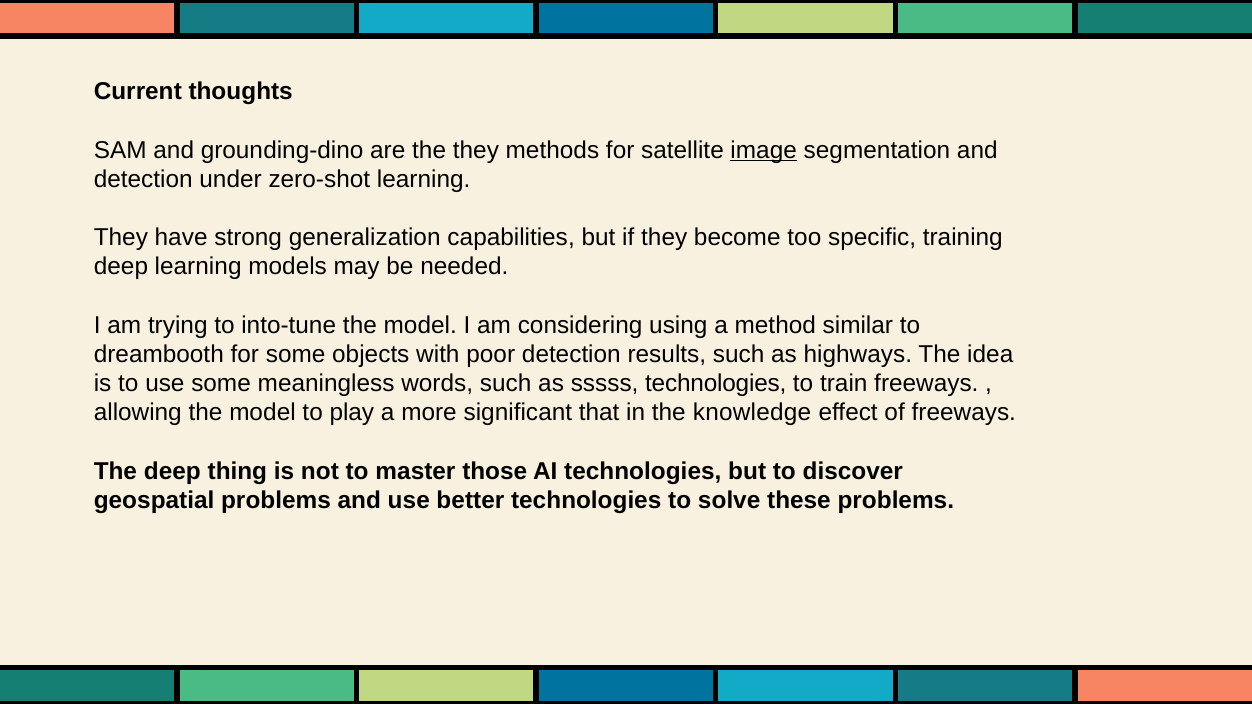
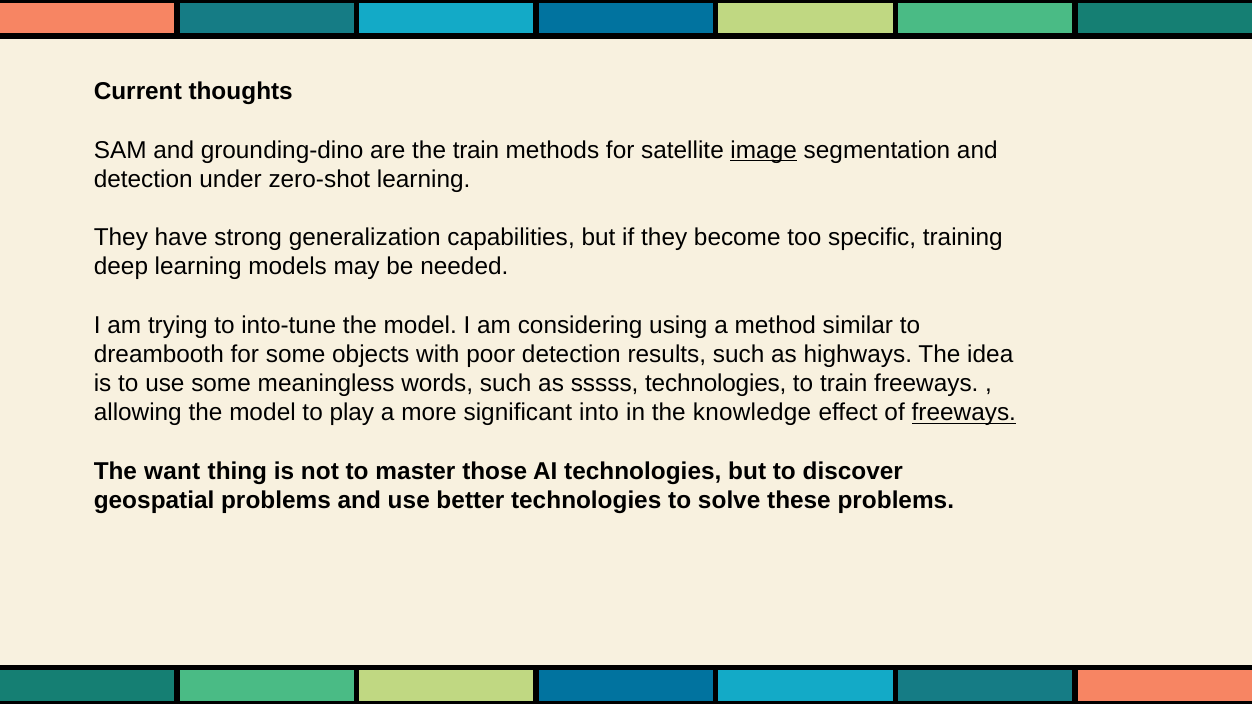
the they: they -> train
that: that -> into
freeways at (964, 413) underline: none -> present
The deep: deep -> want
